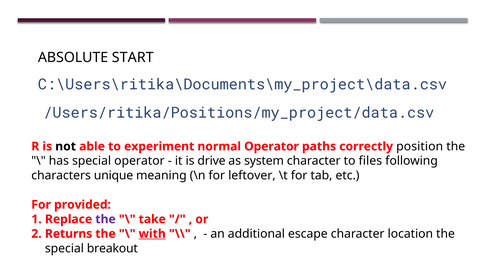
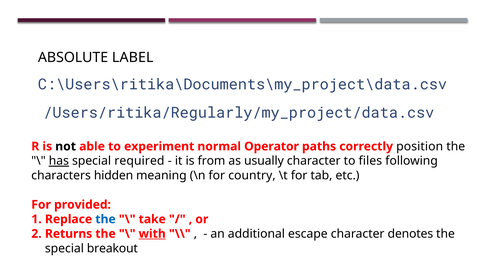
START: START -> LABEL
/Users/ritika/Positions/my_project/data.csv: /Users/ritika/Positions/my_project/data.csv -> /Users/ritika/Regularly/my_project/data.csv
has underline: none -> present
special operator: operator -> required
drive: drive -> from
system: system -> usually
unique: unique -> hidden
leftover: leftover -> country
the at (106, 219) colour: purple -> blue
location: location -> denotes
